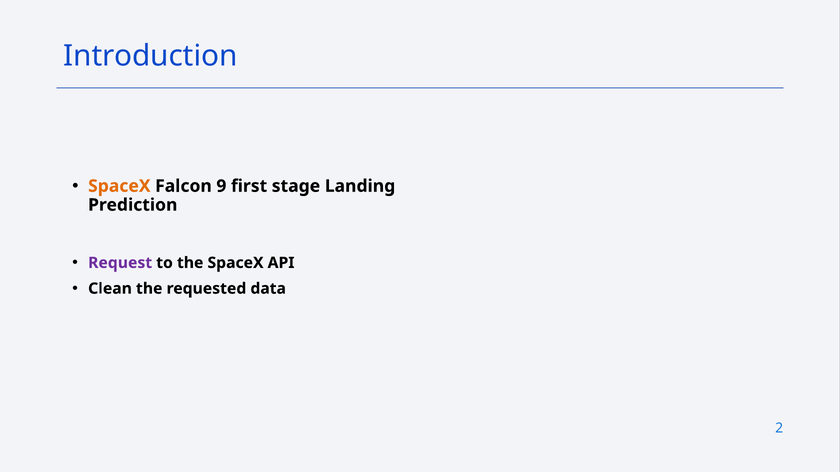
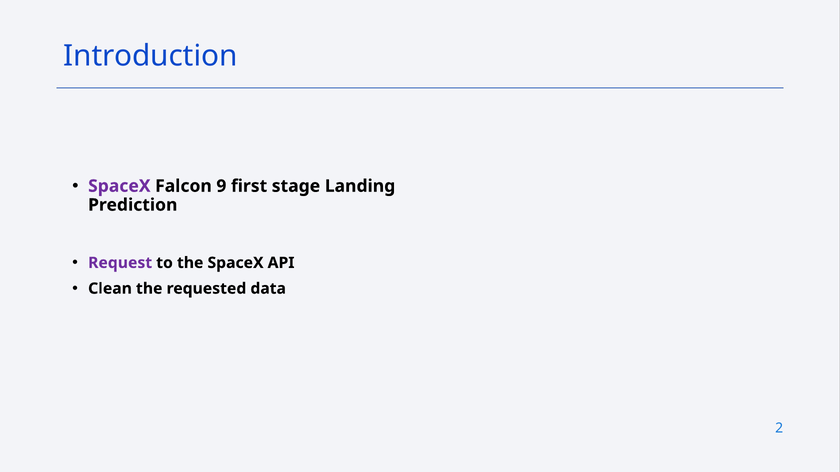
SpaceX at (119, 186) colour: orange -> purple
